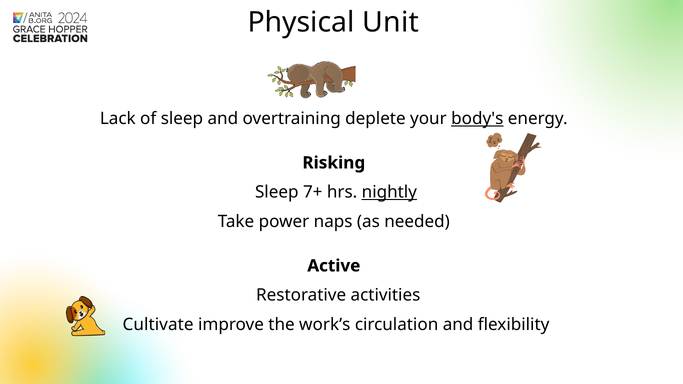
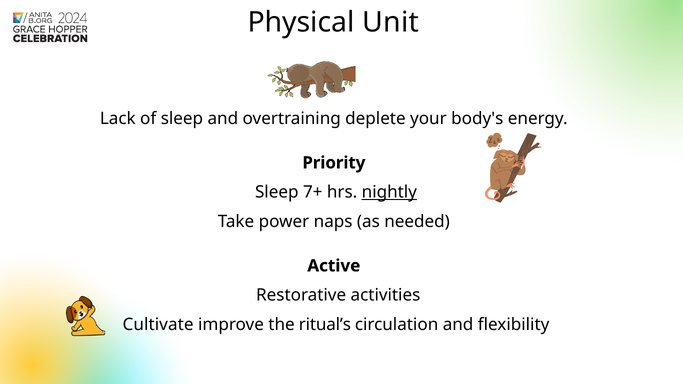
body's underline: present -> none
Risking: Risking -> Priority
work’s: work’s -> ritual’s
